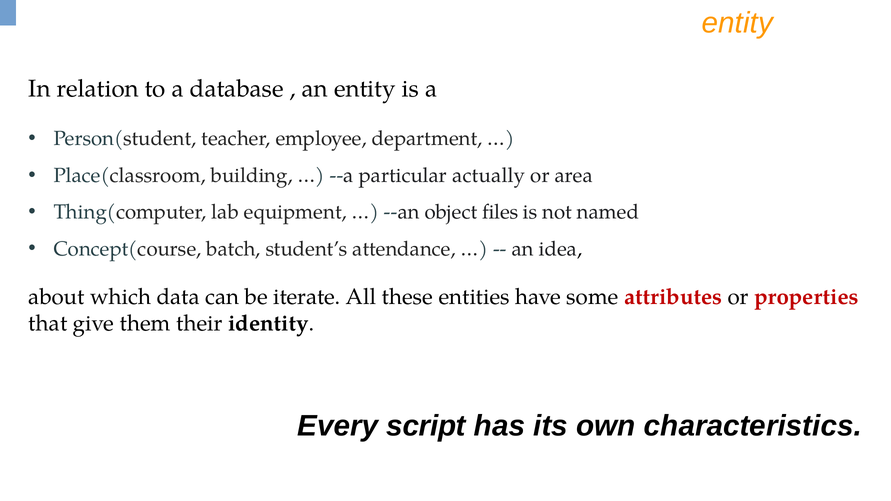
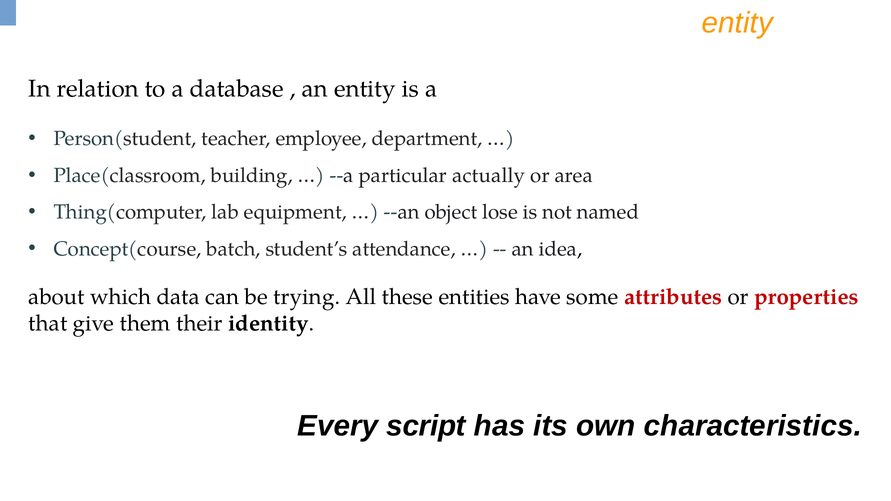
files: files -> lose
iterate: iterate -> trying
